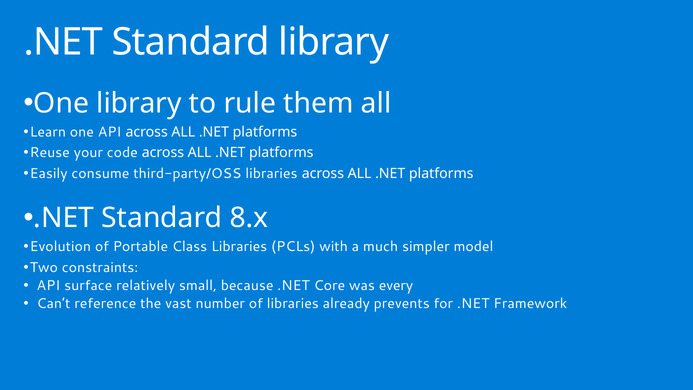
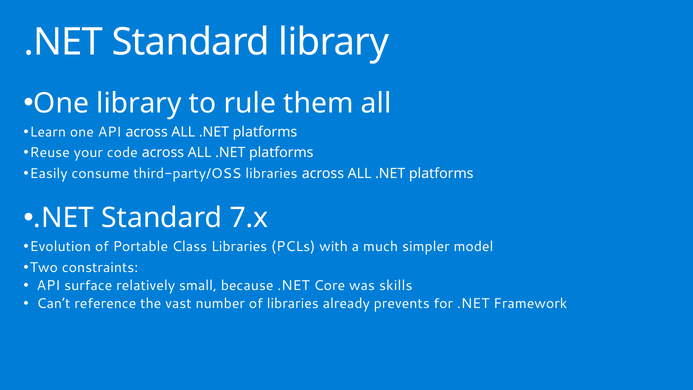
8.x: 8.x -> 7.x
every: every -> skills
